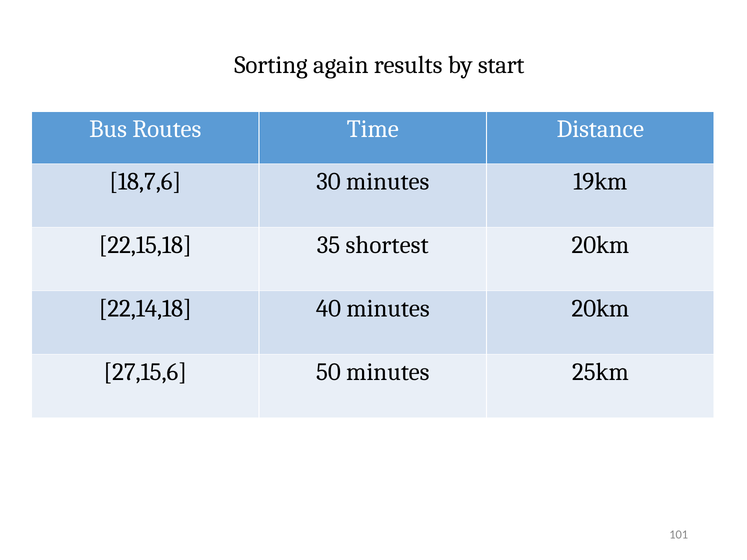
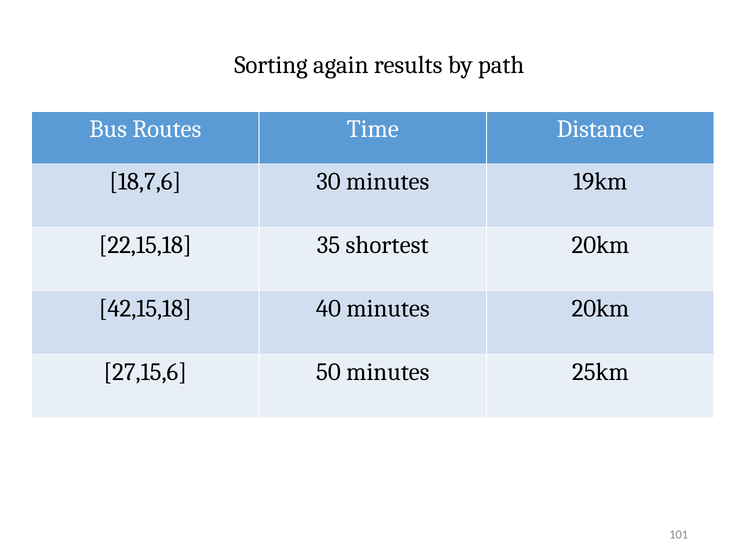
start: start -> path
22,14,18: 22,14,18 -> 42,15,18
